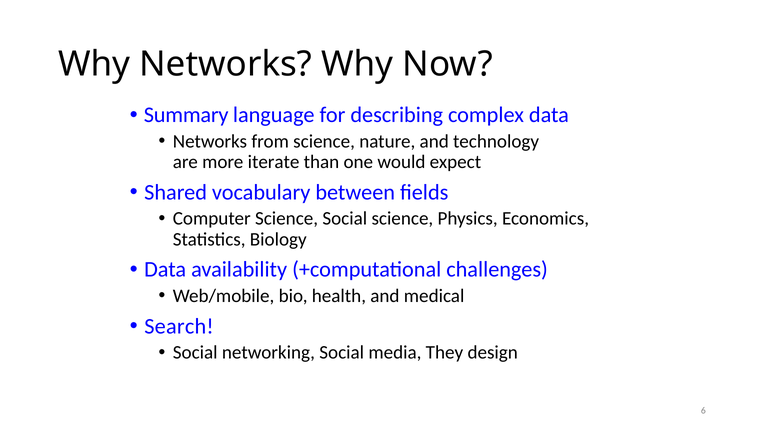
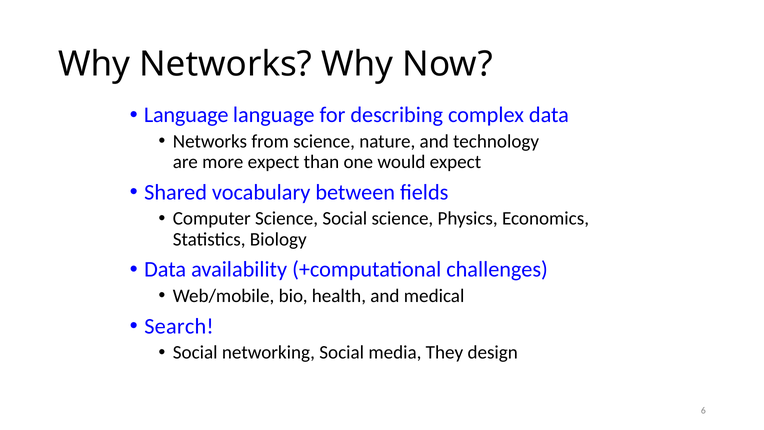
Summary at (186, 115): Summary -> Language
more iterate: iterate -> expect
